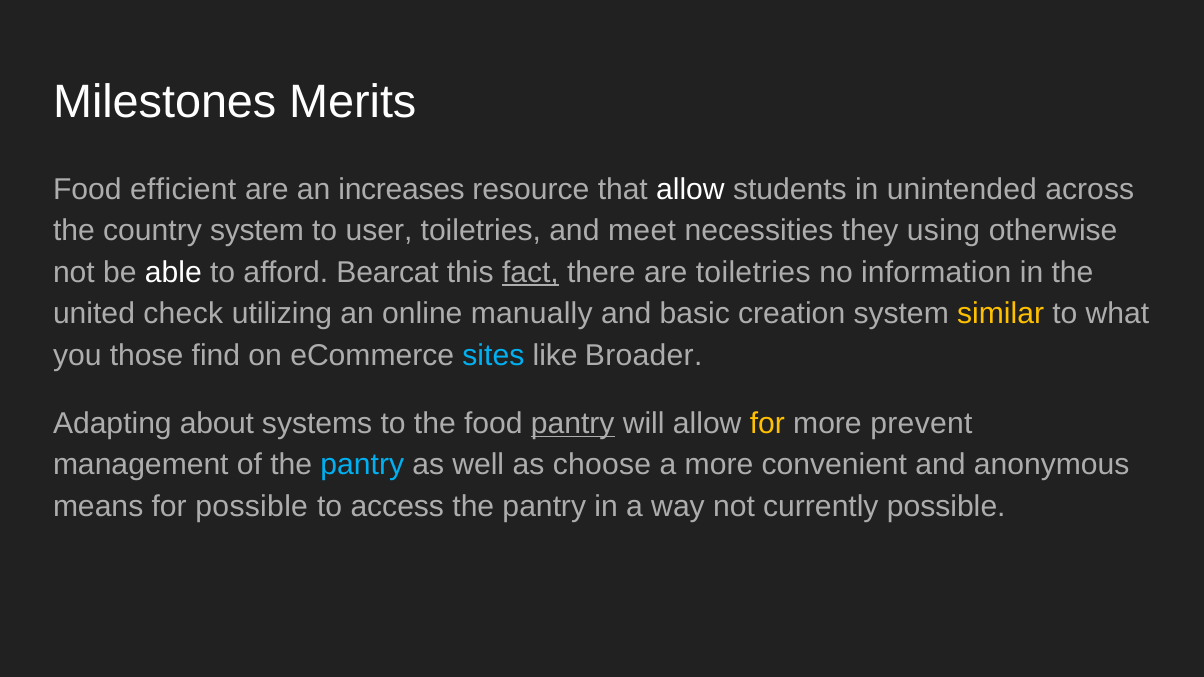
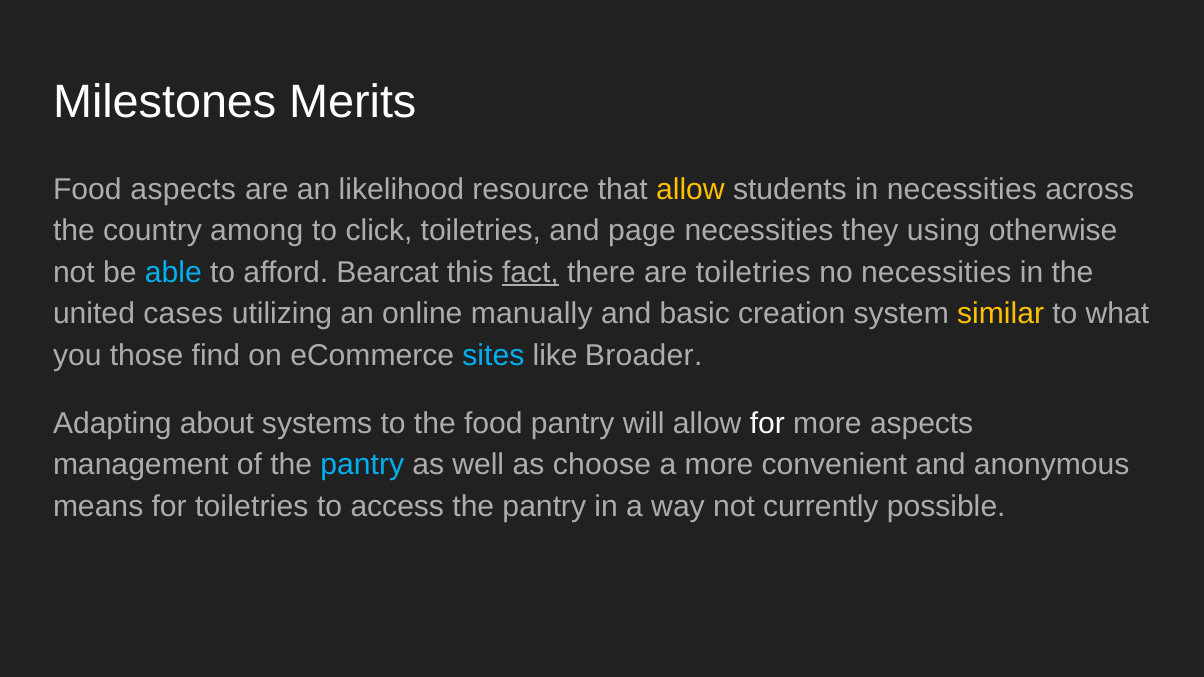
Food efficient: efficient -> aspects
increases: increases -> likelihood
allow at (690, 189) colour: white -> yellow
in unintended: unintended -> necessities
country system: system -> among
user: user -> click
meet: meet -> page
able colour: white -> light blue
no information: information -> necessities
check: check -> cases
pantry at (573, 424) underline: present -> none
for at (767, 424) colour: yellow -> white
more prevent: prevent -> aspects
for possible: possible -> toiletries
